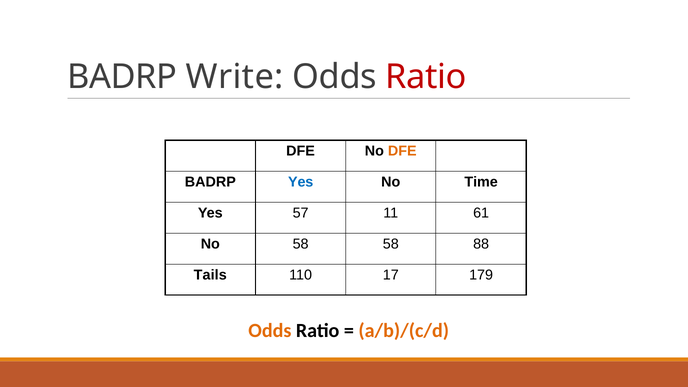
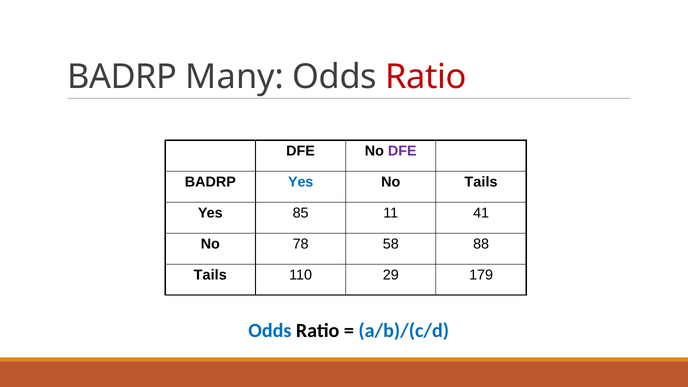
Write: Write -> Many
DFE at (402, 151) colour: orange -> purple
No Time: Time -> Tails
57: 57 -> 85
61: 61 -> 41
No 58: 58 -> 78
17: 17 -> 29
Odds at (270, 331) colour: orange -> blue
a/b)/(c/d colour: orange -> blue
